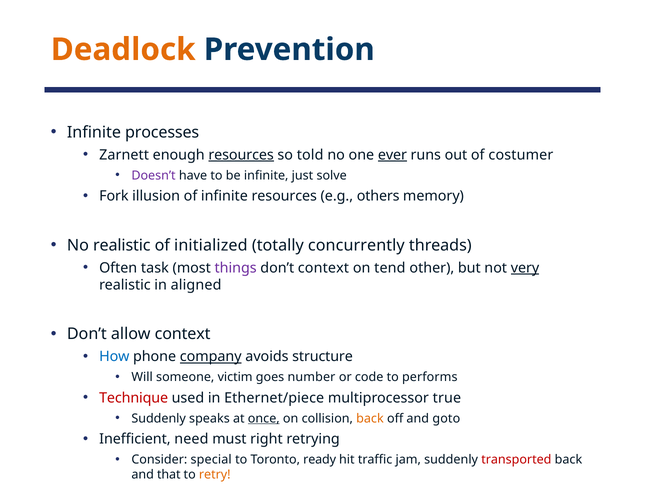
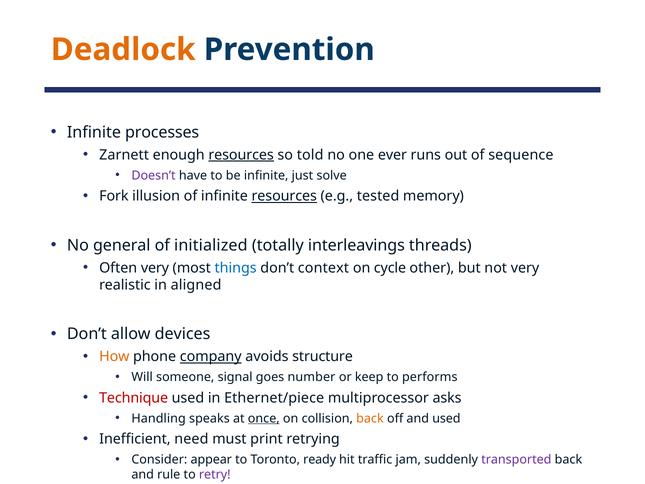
ever underline: present -> none
costumer: costumer -> sequence
resources at (284, 196) underline: none -> present
others: others -> tested
No realistic: realistic -> general
concurrently: concurrently -> interleavings
Often task: task -> very
things colour: purple -> blue
tend: tend -> cycle
very at (525, 268) underline: present -> none
allow context: context -> devices
How colour: blue -> orange
victim: victim -> signal
code: code -> keep
true: true -> asks
Suddenly at (159, 418): Suddenly -> Handling
and goto: goto -> used
right: right -> print
special: special -> appear
transported colour: red -> purple
that: that -> rule
retry colour: orange -> purple
